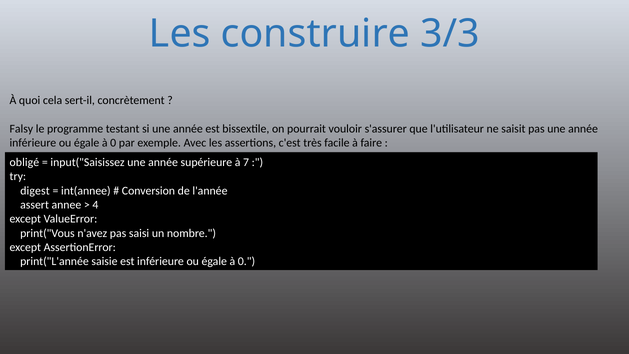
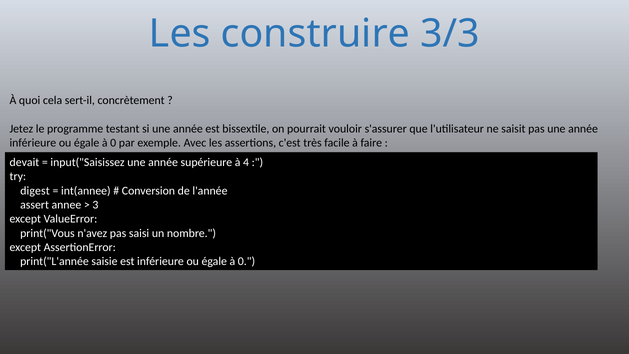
Falsy: Falsy -> Jetez
obligé: obligé -> devait
7: 7 -> 4
4: 4 -> 3
